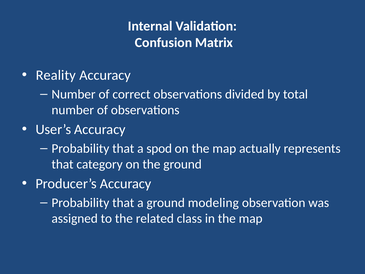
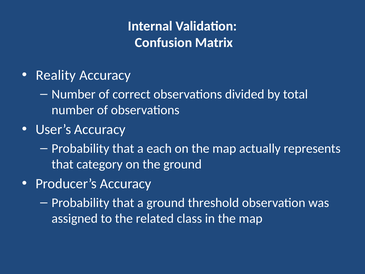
spod: spod -> each
modeling: modeling -> threshold
